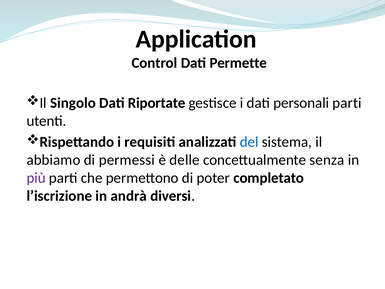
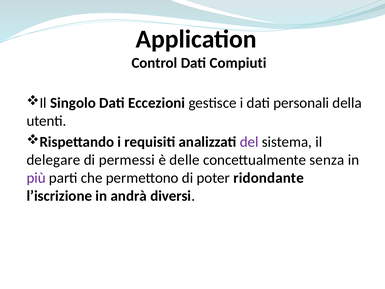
Permette: Permette -> Compiuti
Riportate: Riportate -> Eccezioni
personali parti: parti -> della
del colour: blue -> purple
abbiamo: abbiamo -> delegare
completato: completato -> ridondante
